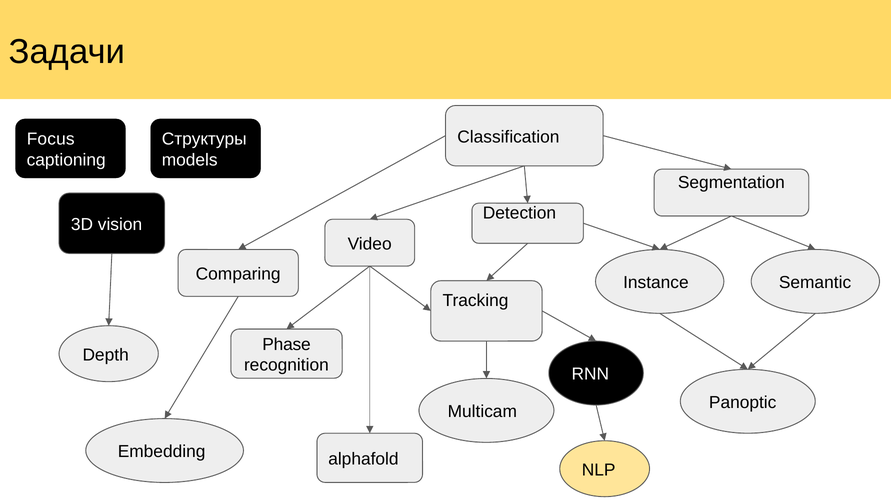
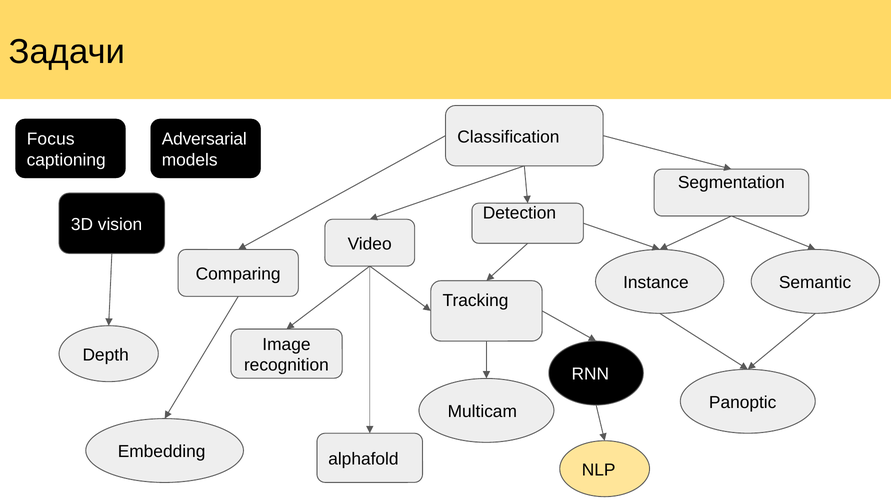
Структуры: Структуры -> Adversarial
Phase: Phase -> Image
